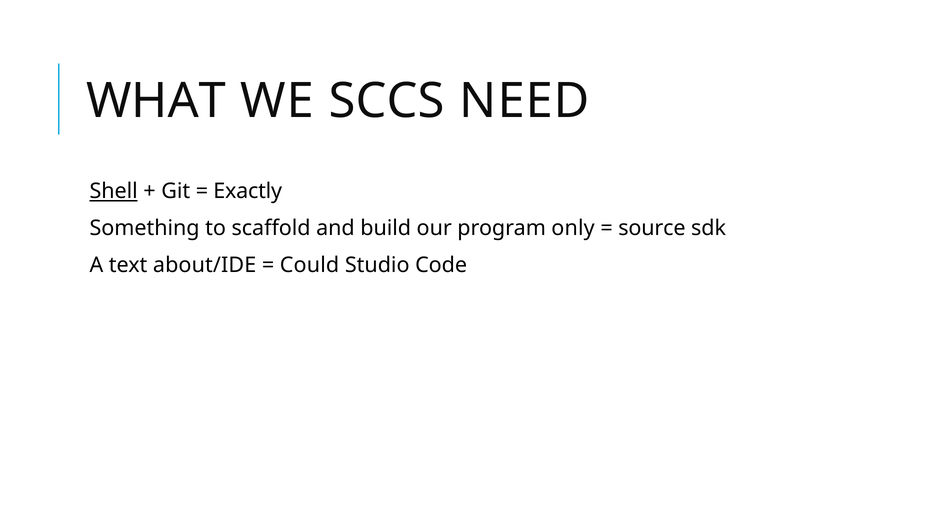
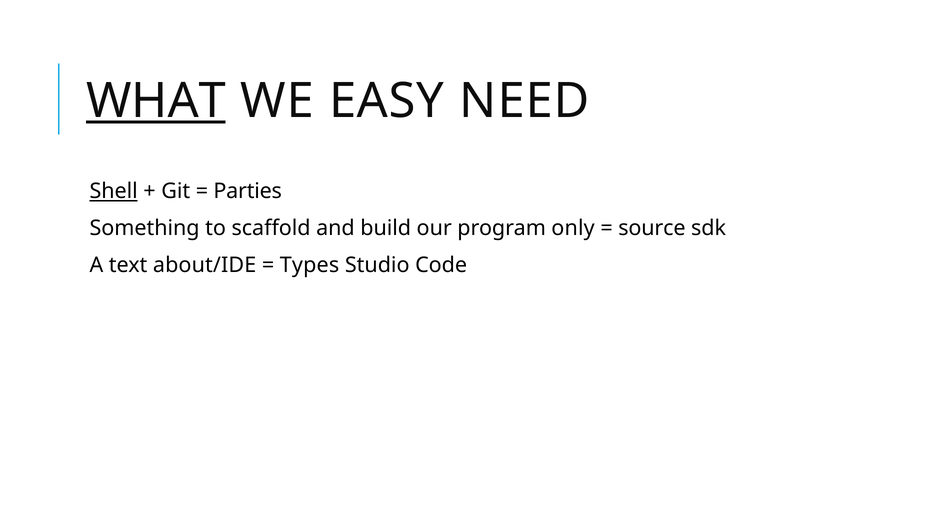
WHAT underline: none -> present
SCCS: SCCS -> EASY
Exactly: Exactly -> Parties
Could: Could -> Types
